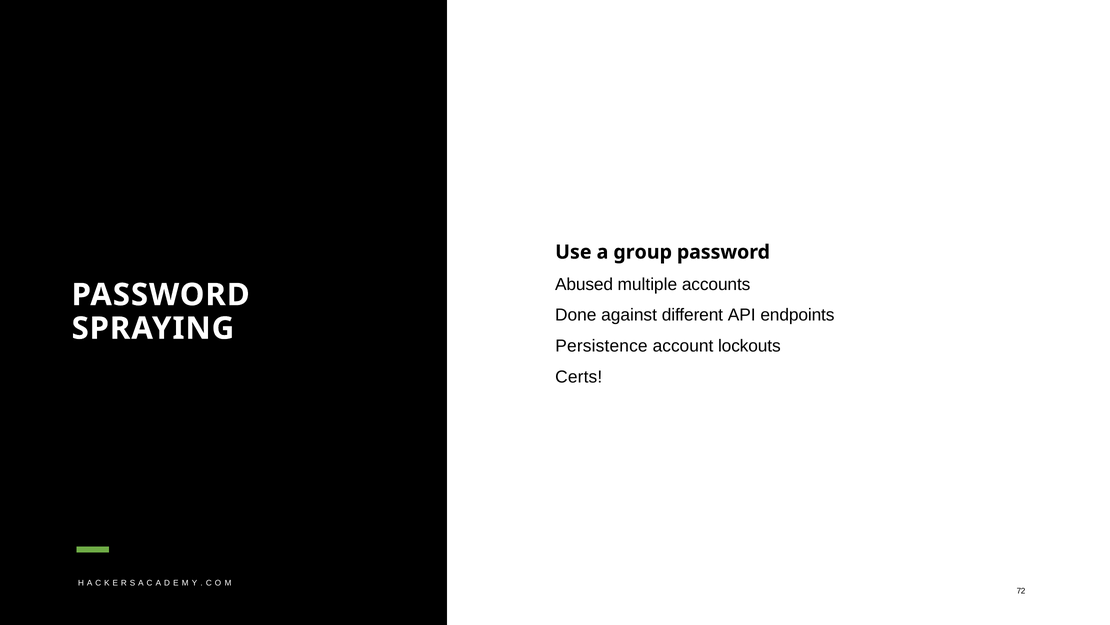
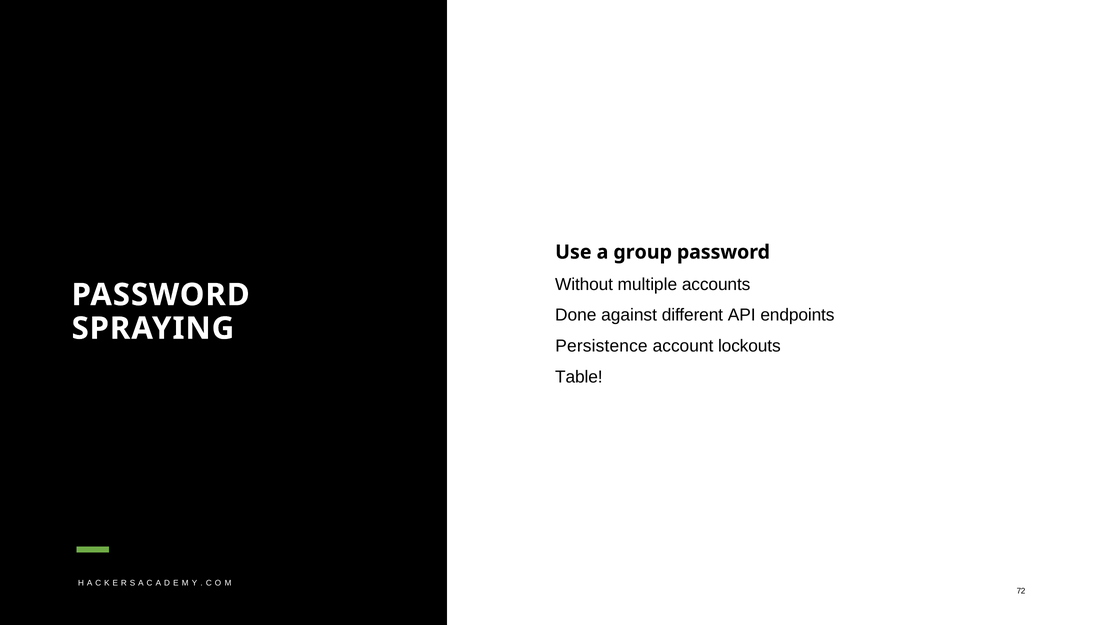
Abused: Abused -> Without
Certs: Certs -> Table
